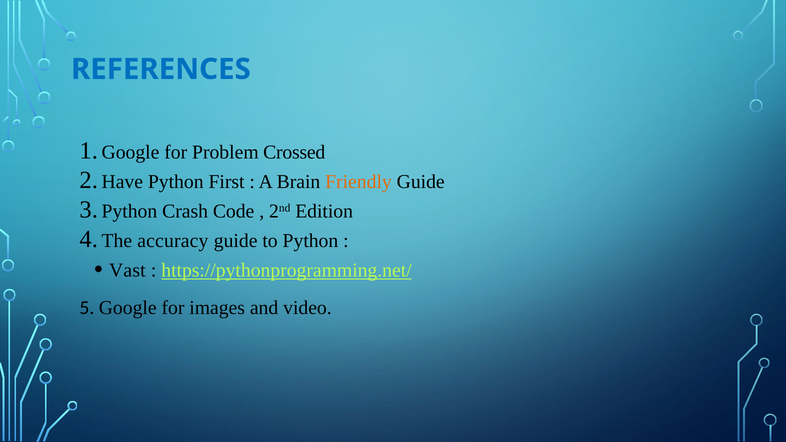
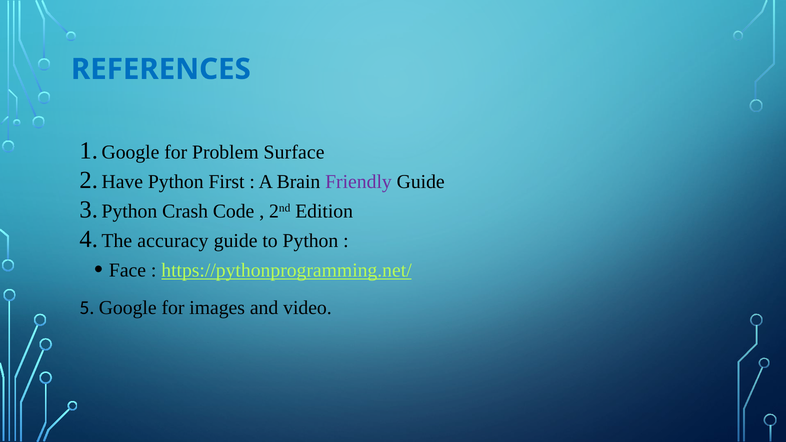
Crossed: Crossed -> Surface
Friendly colour: orange -> purple
Vast: Vast -> Face
